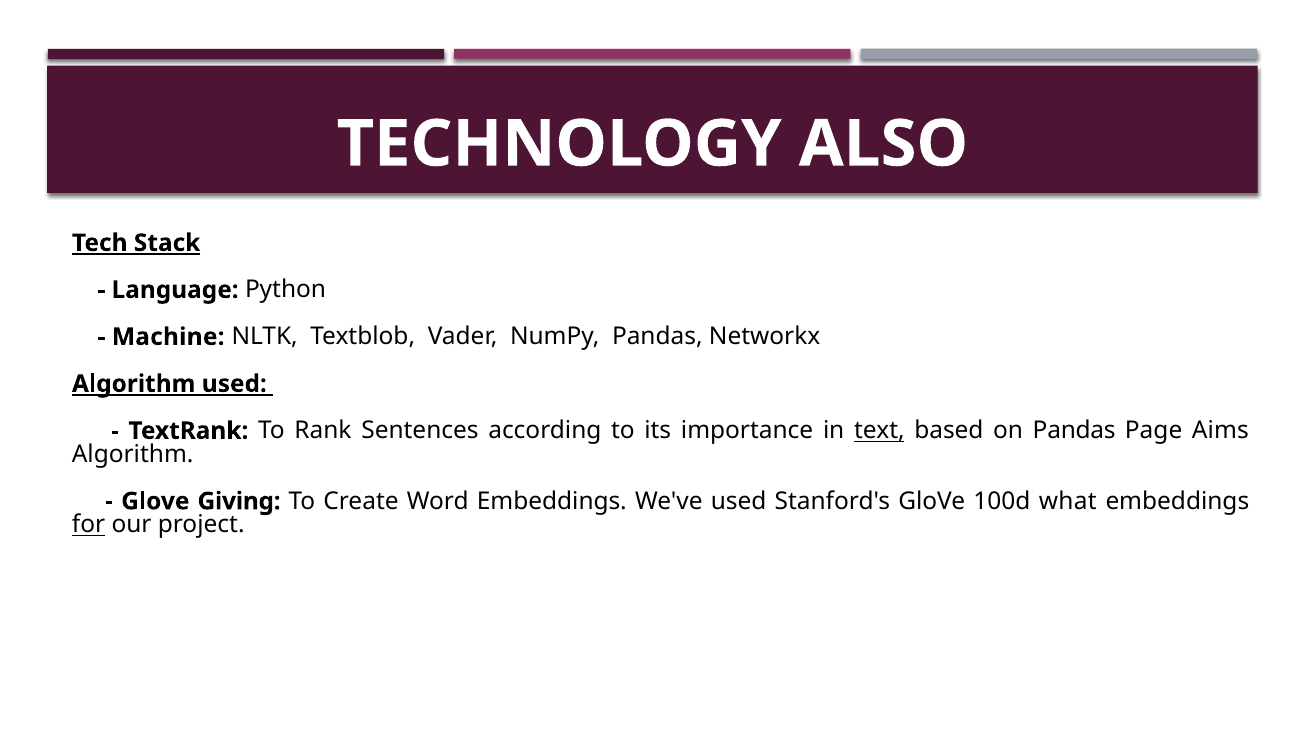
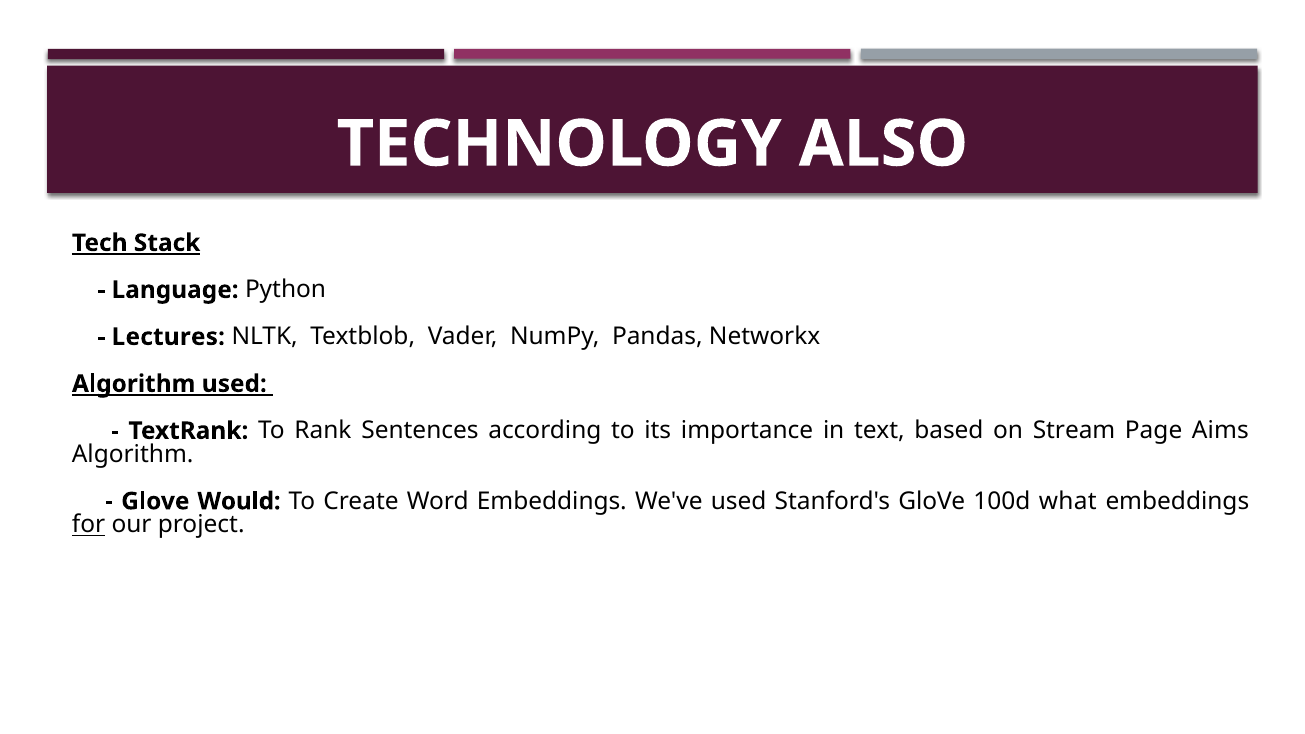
Machine: Machine -> Lectures
text underline: present -> none
on Pandas: Pandas -> Stream
Giving: Giving -> Would
